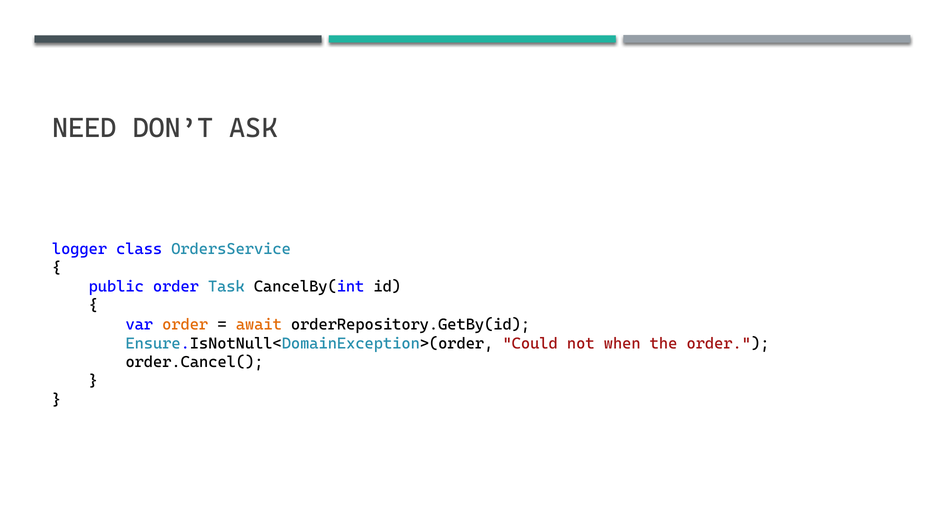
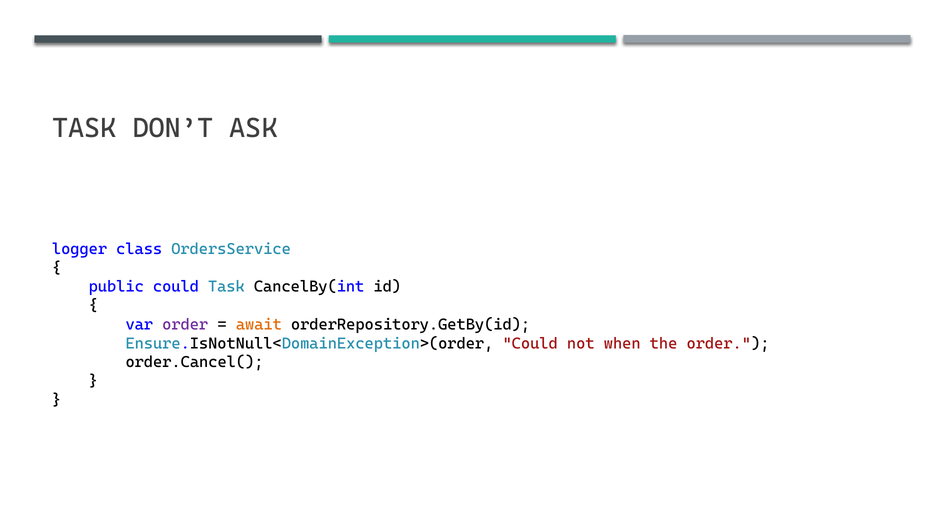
NEED at (84, 128): NEED -> TASK
public order: order -> could
order at (185, 325) colour: orange -> purple
